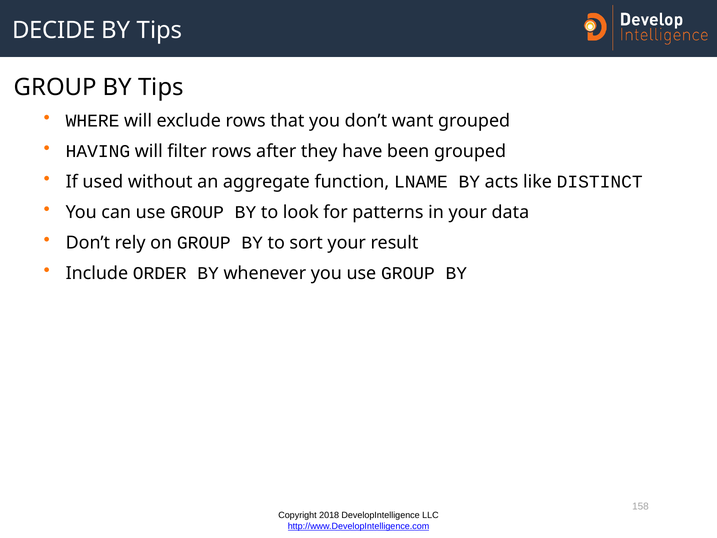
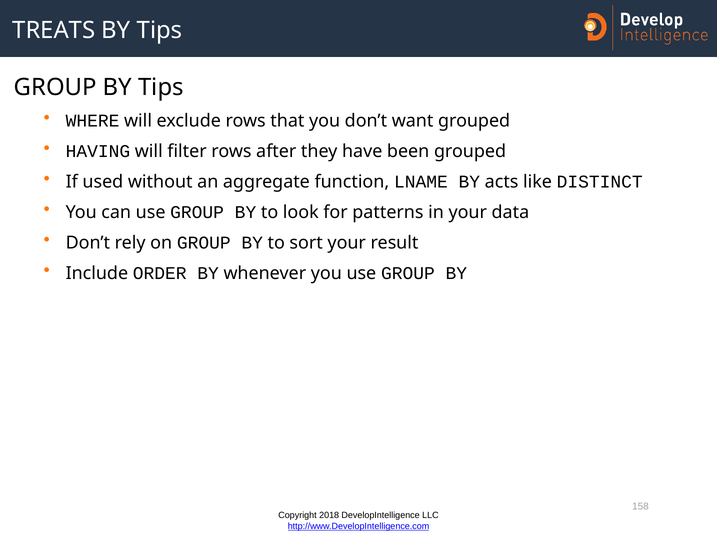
DECIDE: DECIDE -> TREATS
